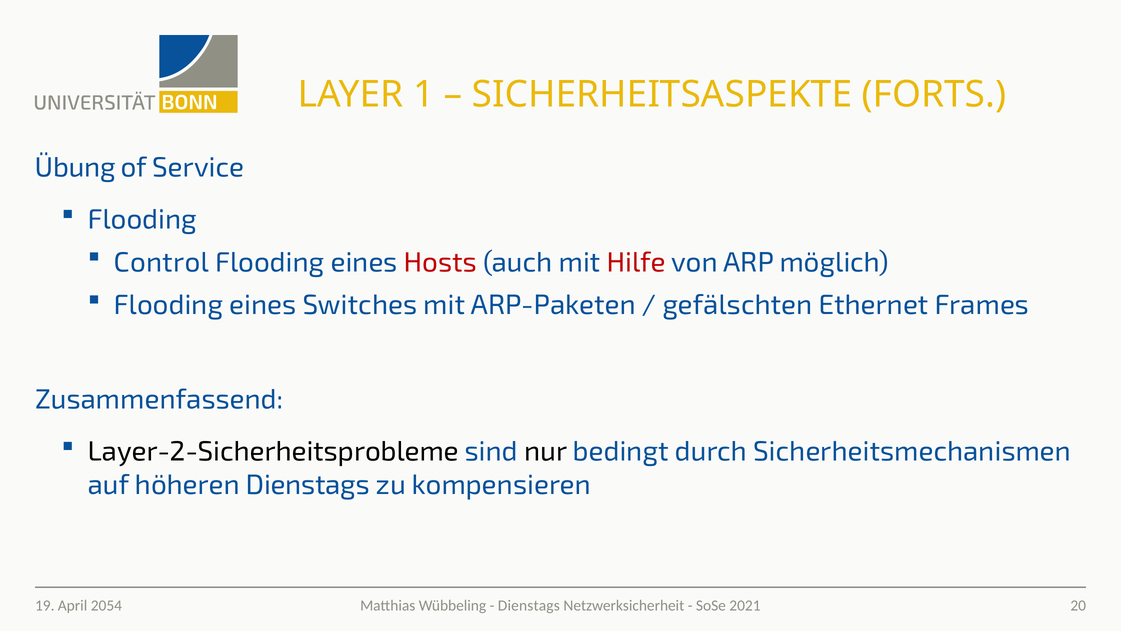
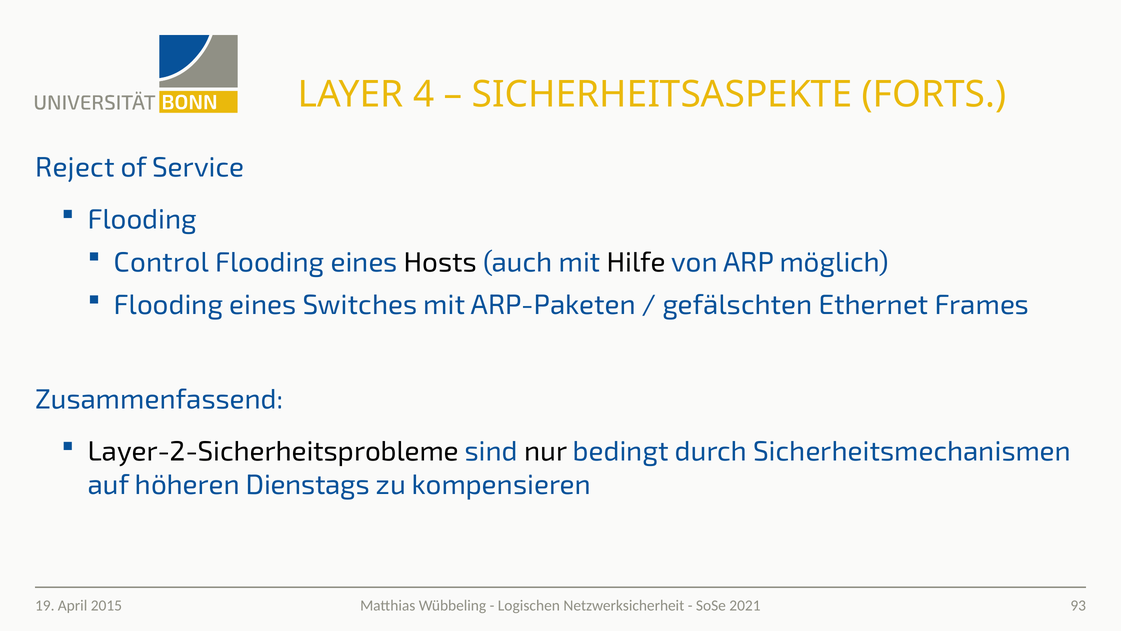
1: 1 -> 4
Übung: Übung -> Reject
Hosts colour: red -> black
Hilfe colour: red -> black
Dienstags at (529, 605): Dienstags -> Logischen
20: 20 -> 93
2054: 2054 -> 2015
